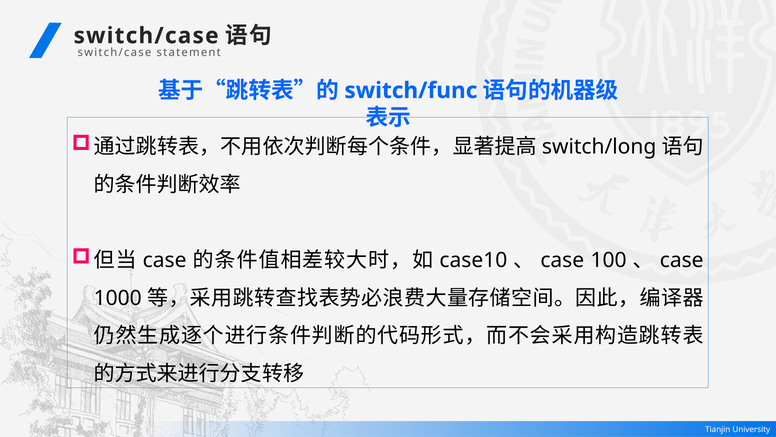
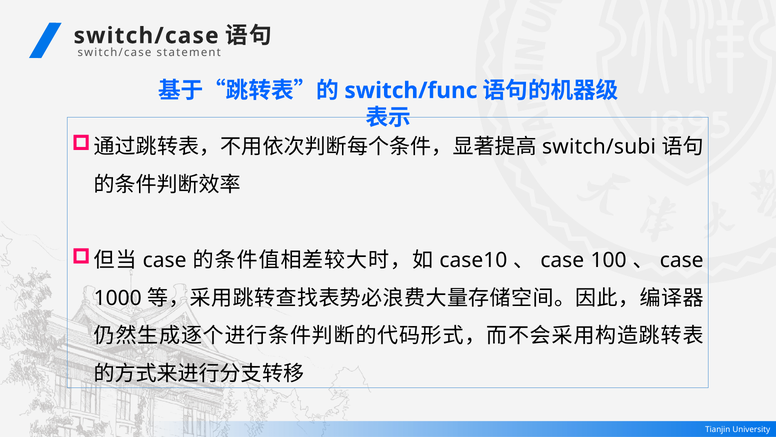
switch/long: switch/long -> switch/subi
